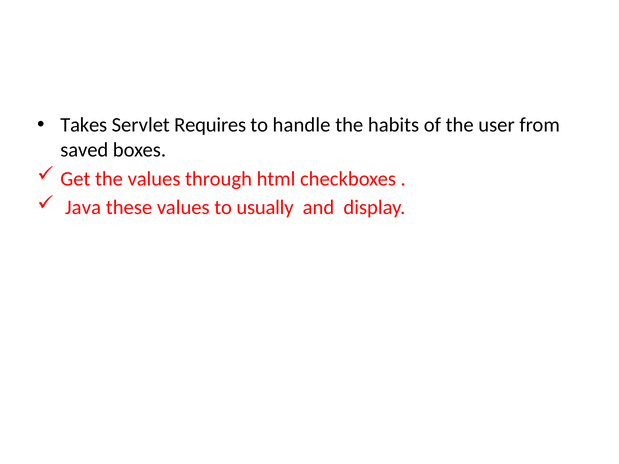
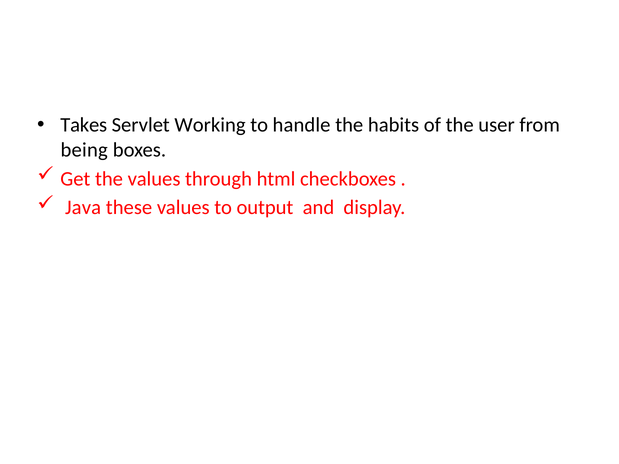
Requires: Requires -> Working
saved: saved -> being
usually: usually -> output
